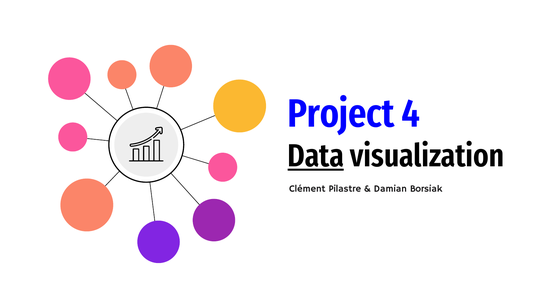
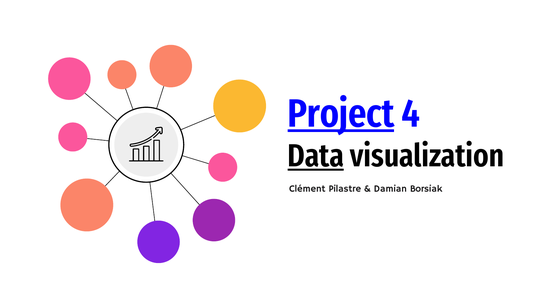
Project underline: none -> present
